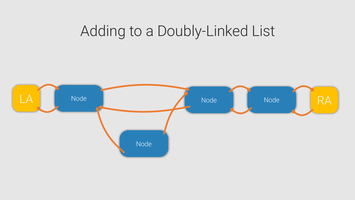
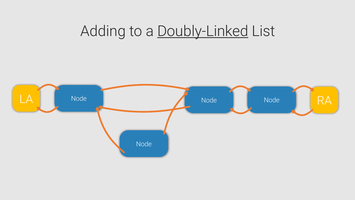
Doubly-Linked underline: none -> present
